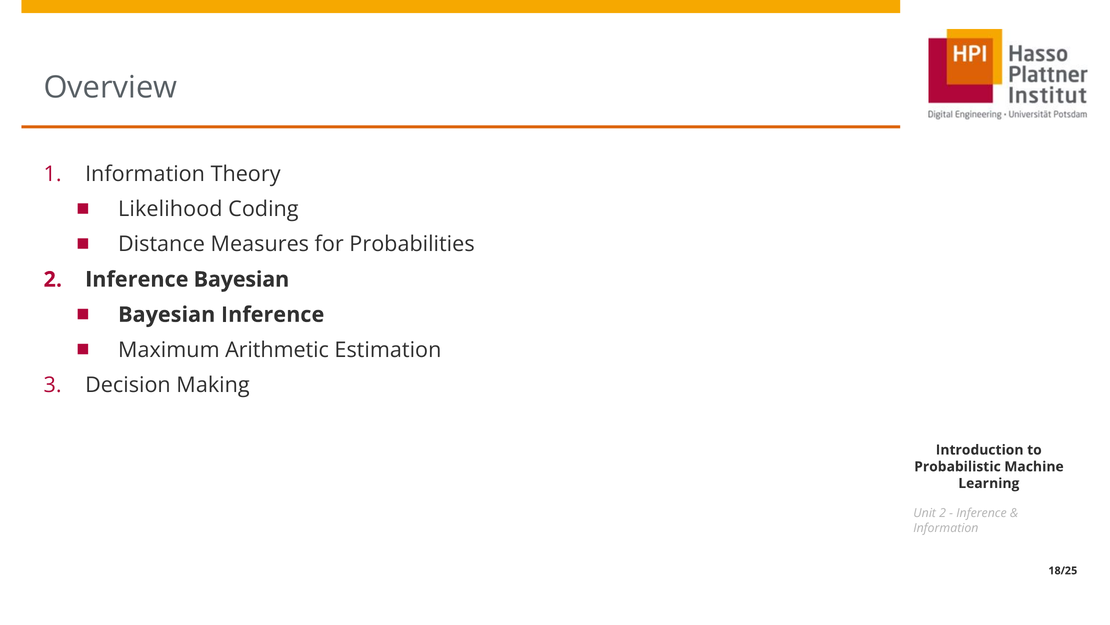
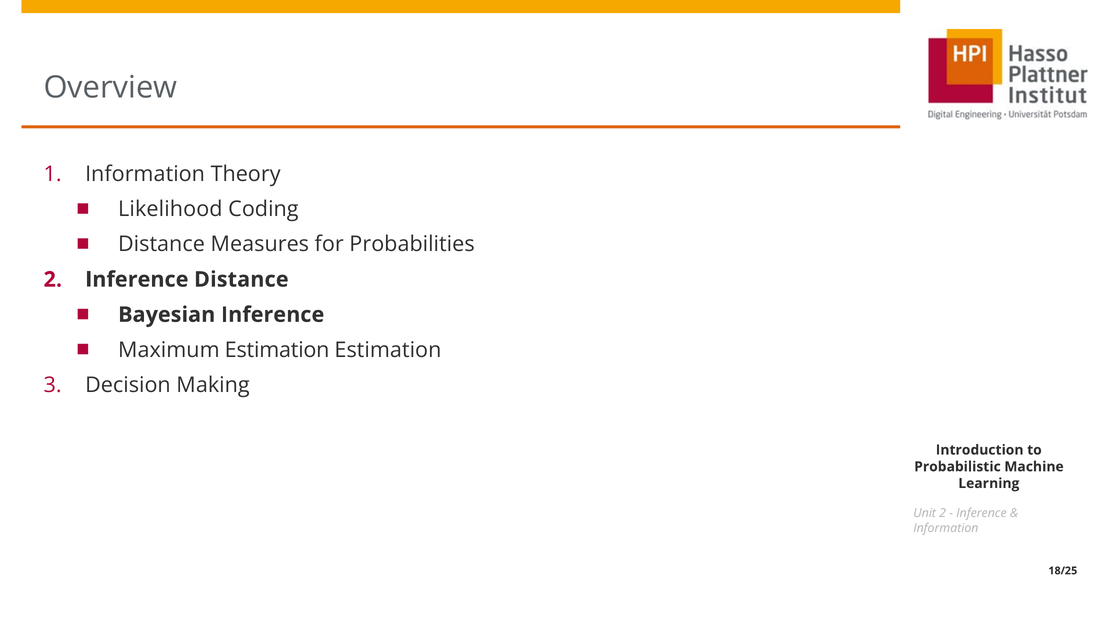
Inference Bayesian: Bayesian -> Distance
Maximum Arithmetic: Arithmetic -> Estimation
